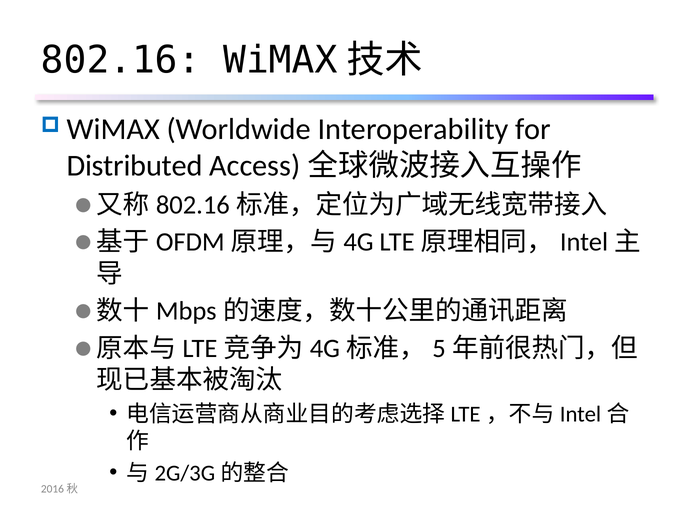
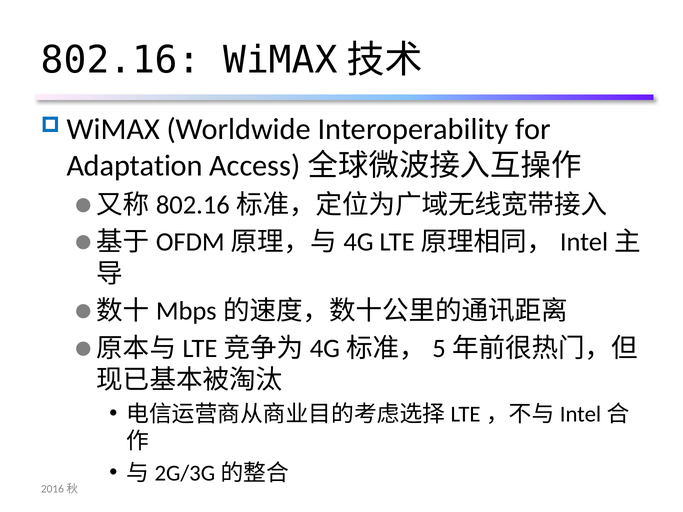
Distributed: Distributed -> Adaptation
